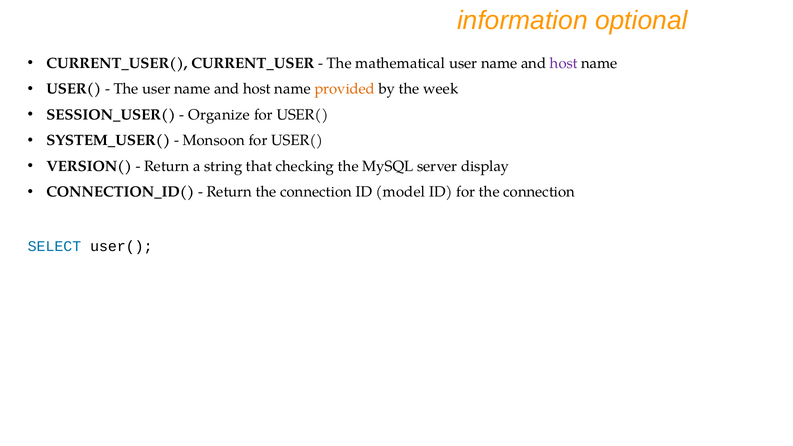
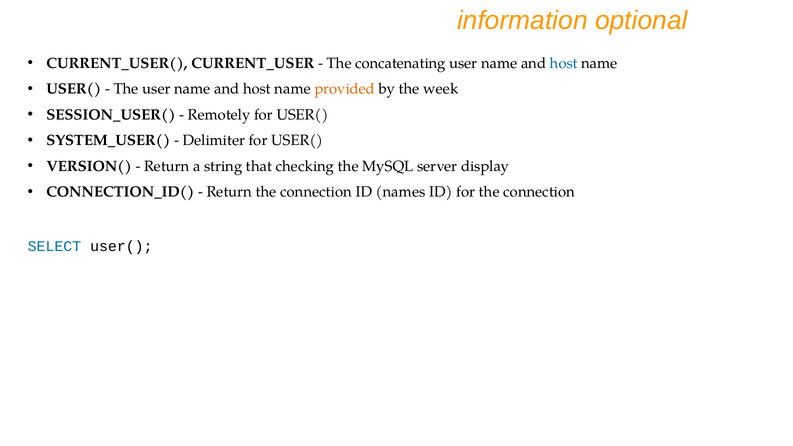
mathematical: mathematical -> concatenating
host at (564, 63) colour: purple -> blue
Organize: Organize -> Remotely
Monsoon: Monsoon -> Delimiter
model: model -> names
